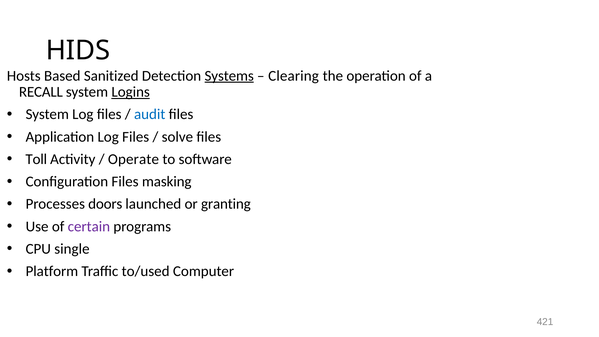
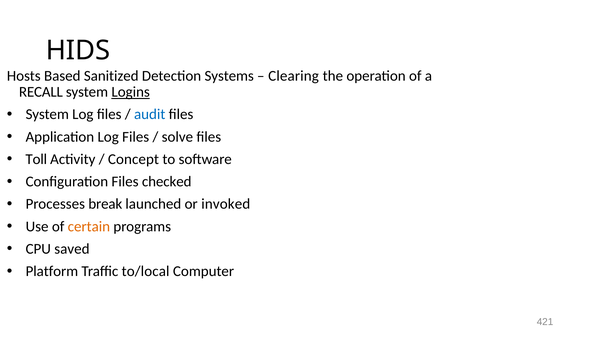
Systems underline: present -> none
Operate: Operate -> Concept
masking: masking -> checked
doors: doors -> break
granting: granting -> invoked
certain colour: purple -> orange
single: single -> saved
to/used: to/used -> to/local
